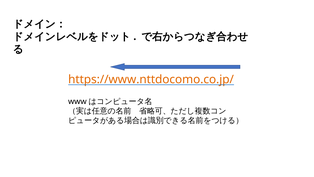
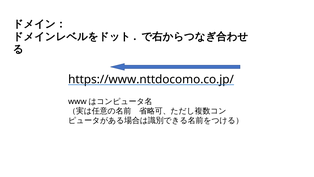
https://www.nttdocomo.co.jp/ colour: orange -> black
